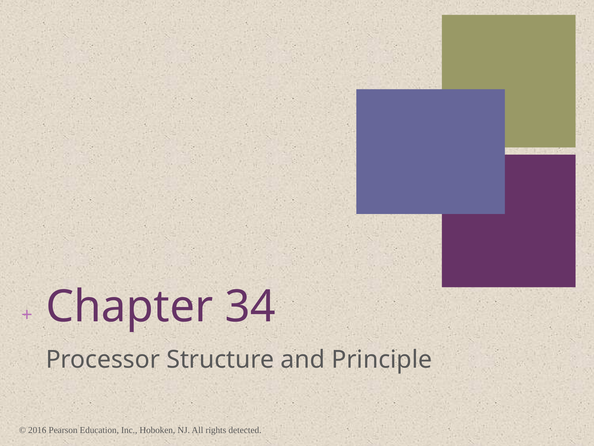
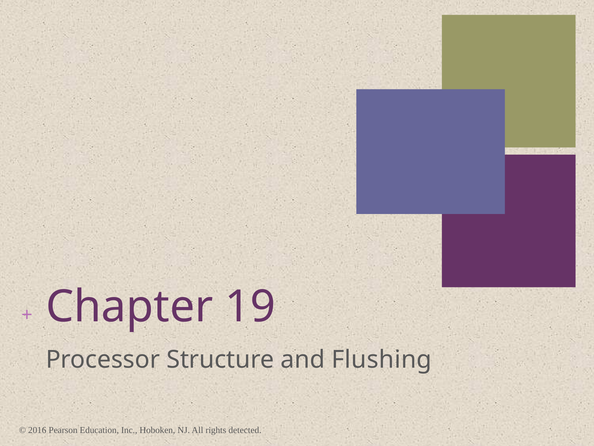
34: 34 -> 19
Principle: Principle -> Flushing
